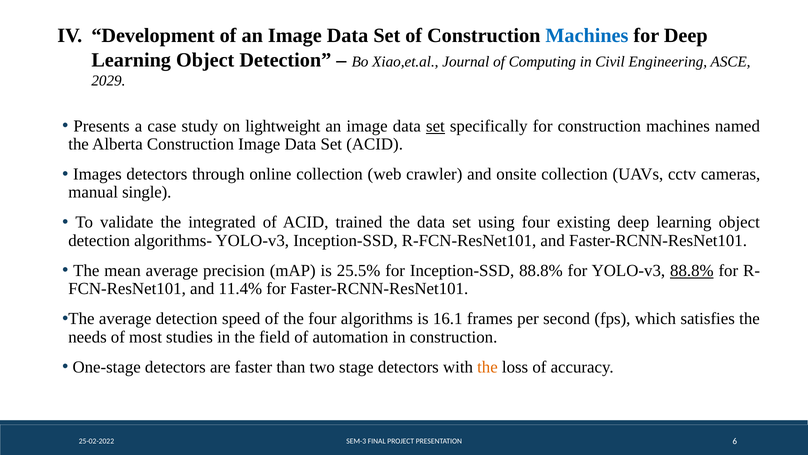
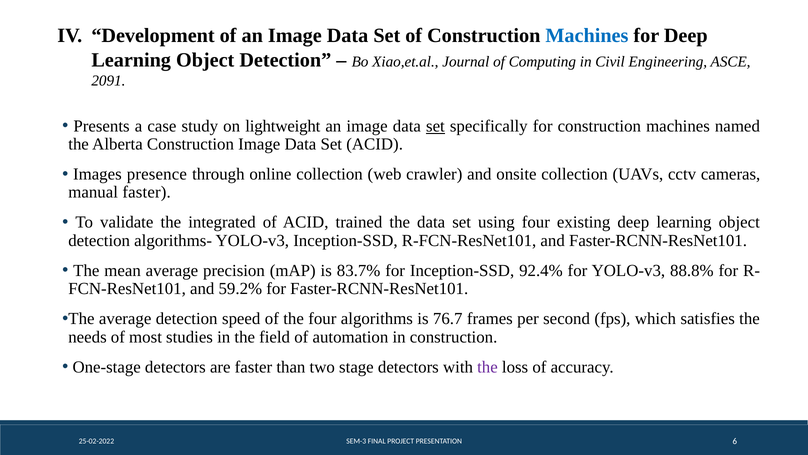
2029: 2029 -> 2091
Images detectors: detectors -> presence
manual single: single -> faster
25.5%: 25.5% -> 83.7%
Inception-SSD 88.8%: 88.8% -> 92.4%
88.8% at (692, 270) underline: present -> none
11.4%: 11.4% -> 59.2%
16.1: 16.1 -> 76.7
the at (487, 367) colour: orange -> purple
